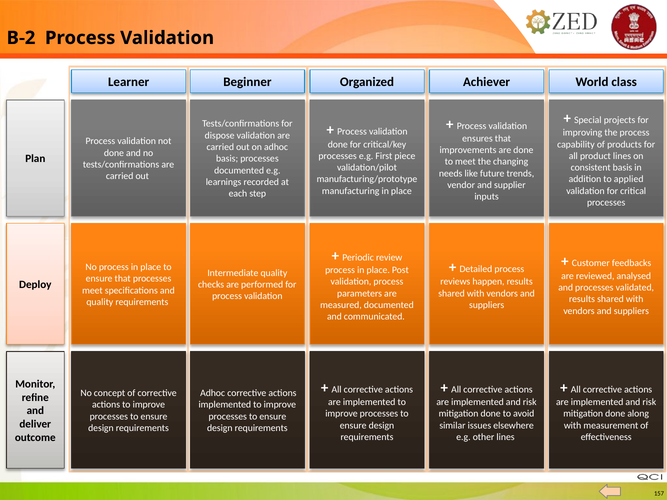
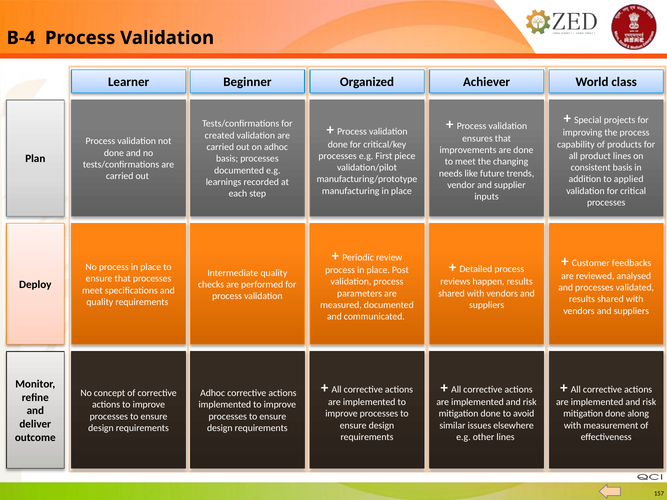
B-2: B-2 -> B-4
dispose: dispose -> created
